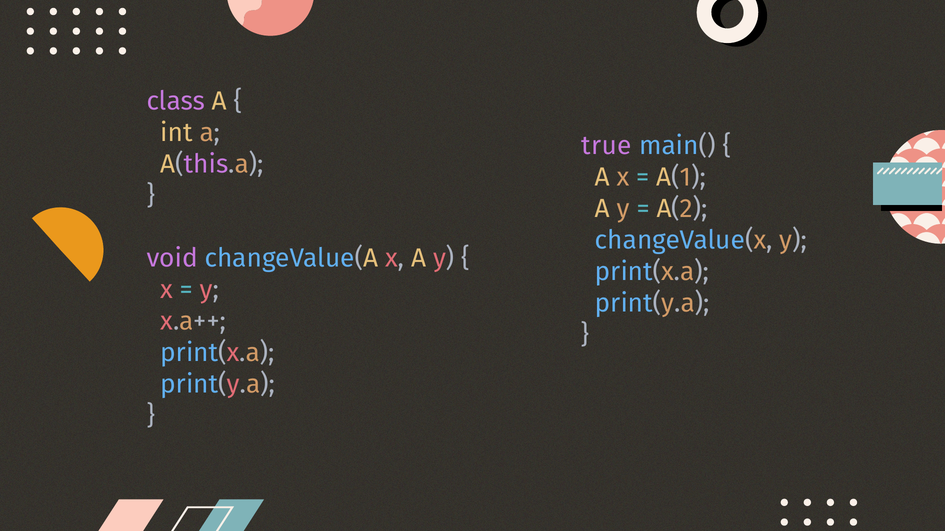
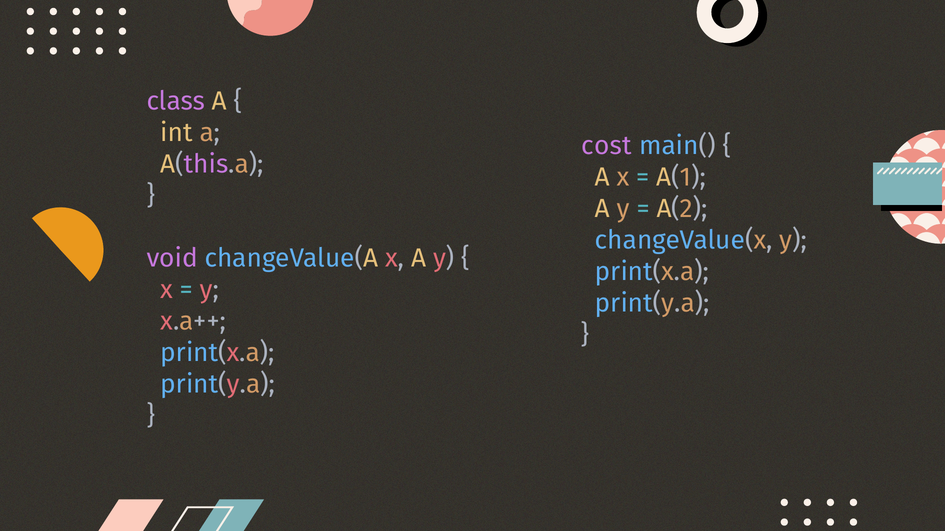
true: true -> cost
